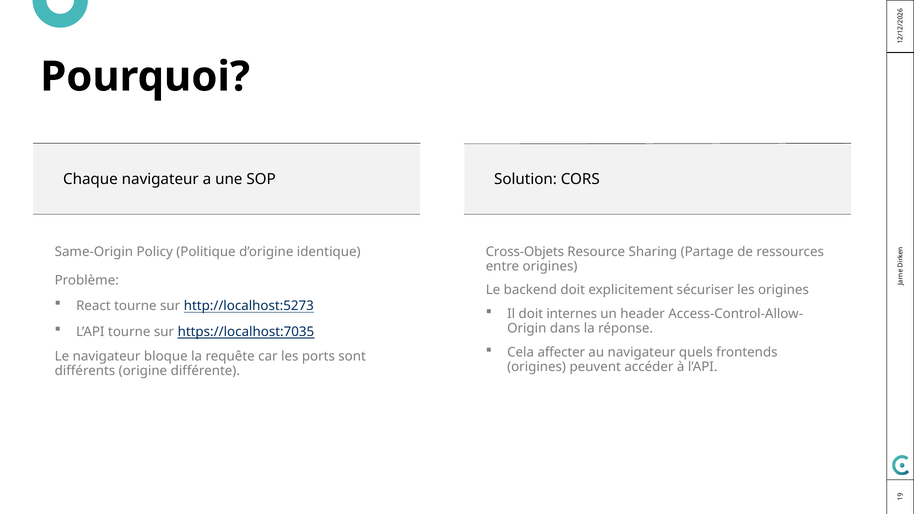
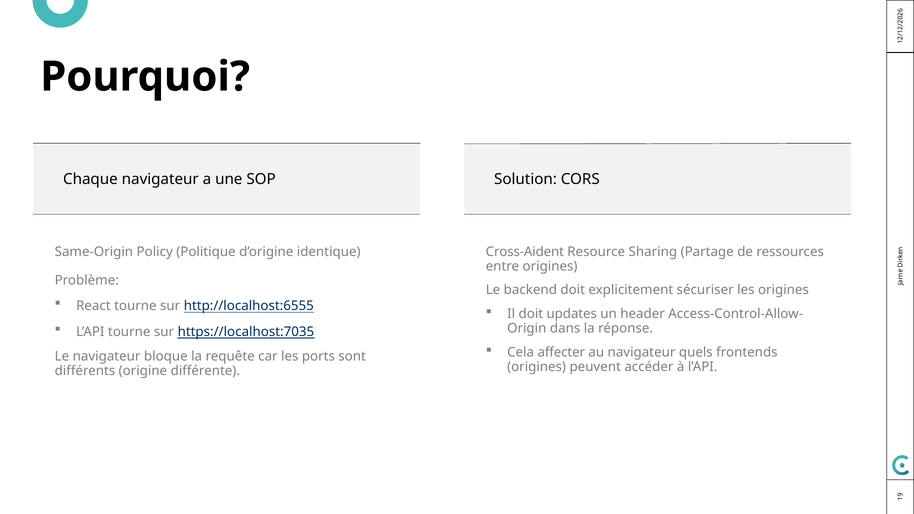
Cross-Objets: Cross-Objets -> Cross-Aident
http://localhost:5273: http://localhost:5273 -> http://localhost:6555
internes: internes -> updates
